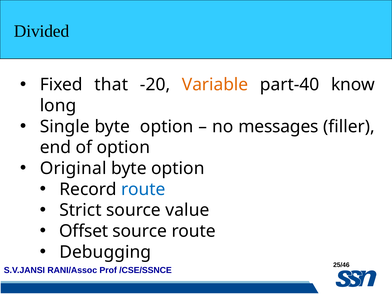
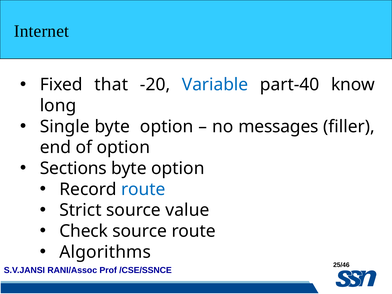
Divided: Divided -> Internet
Variable colour: orange -> blue
Original: Original -> Sections
Offset: Offset -> Check
Debugging: Debugging -> Algorithms
